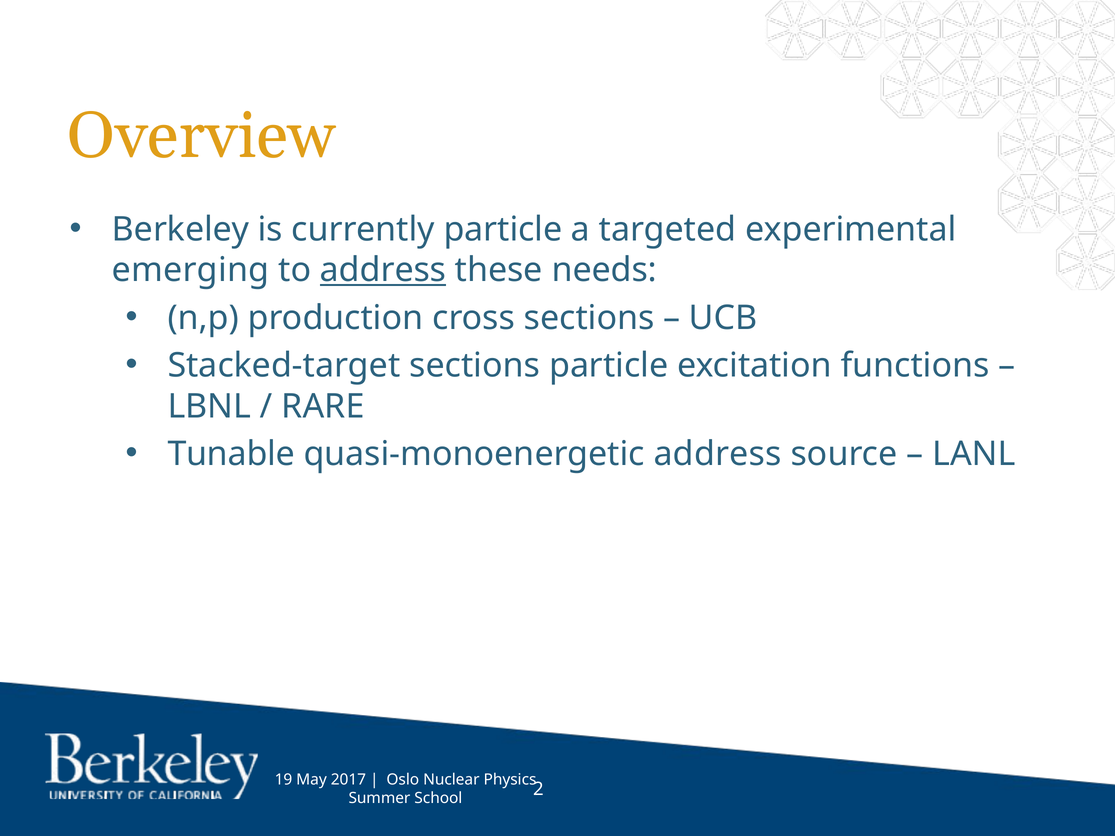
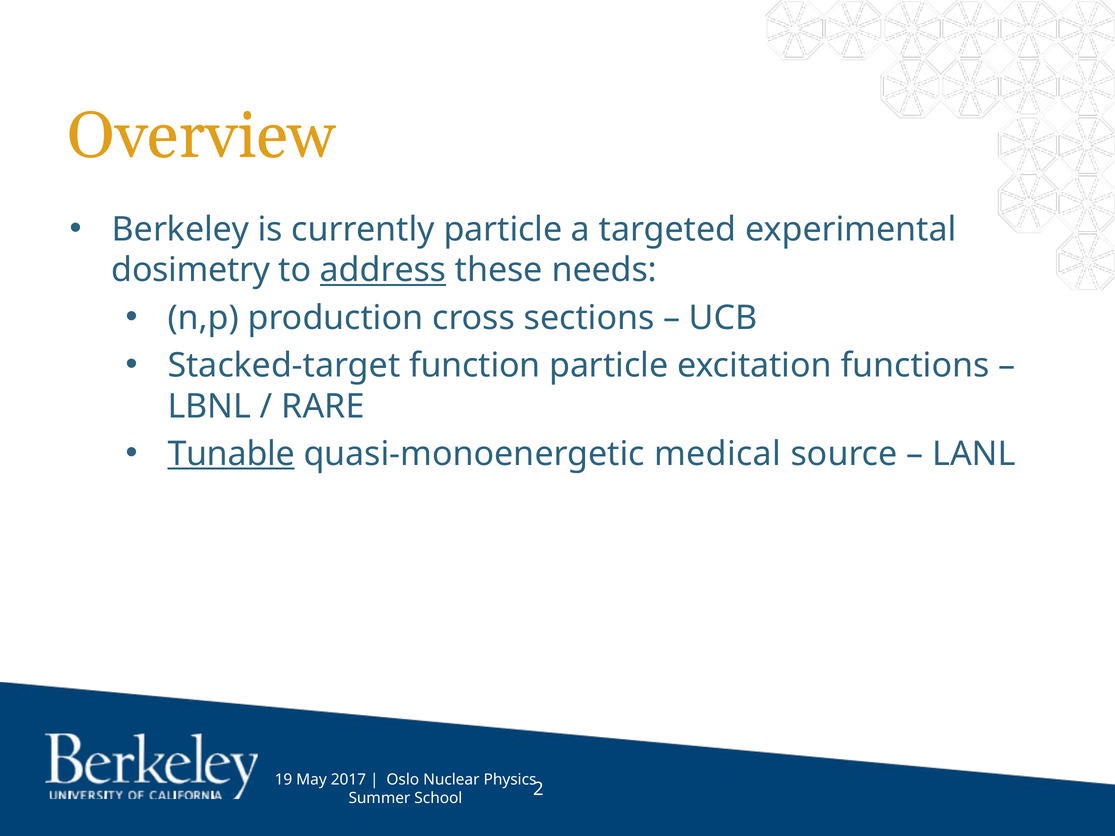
emerging: emerging -> dosimetry
Stacked-target sections: sections -> function
Tunable underline: none -> present
quasi-monoenergetic address: address -> medical
